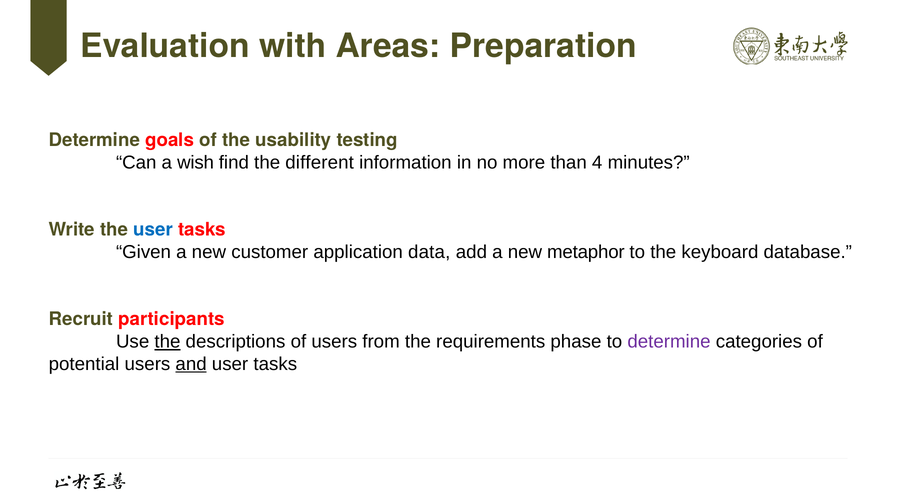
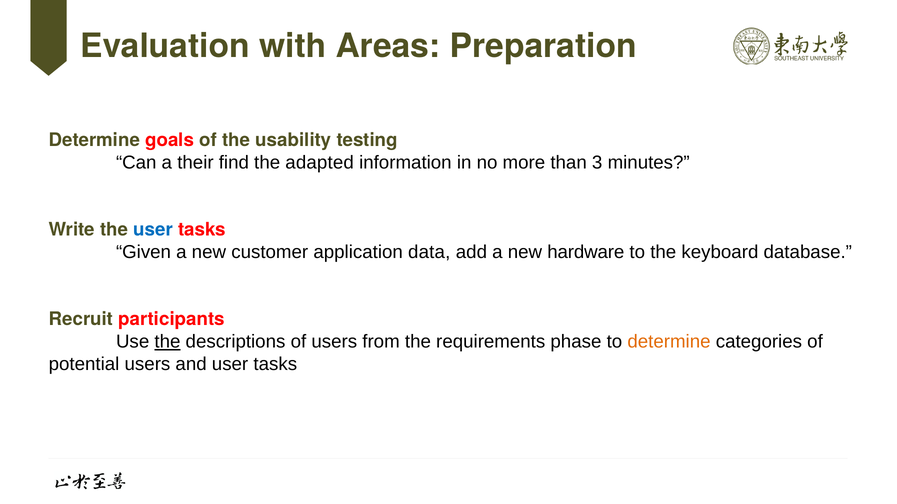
wish: wish -> their
different: different -> adapted
4: 4 -> 3
metaphor: metaphor -> hardware
determine at (669, 342) colour: purple -> orange
and underline: present -> none
